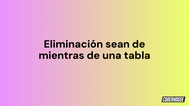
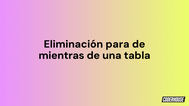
sean: sean -> para
